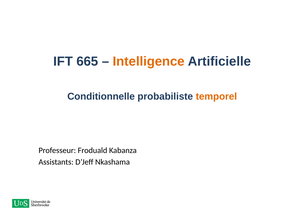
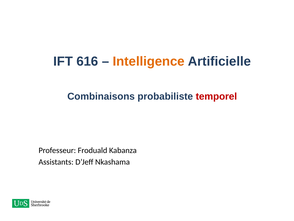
665: 665 -> 616
Conditionnelle: Conditionnelle -> Combinaisons
temporel colour: orange -> red
